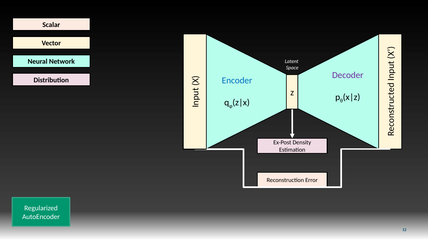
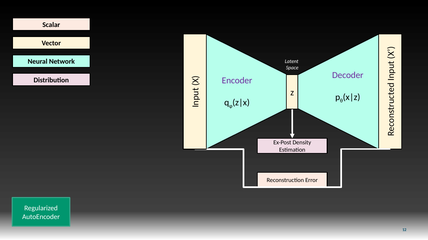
Encoder colour: blue -> purple
